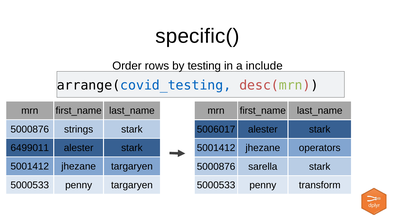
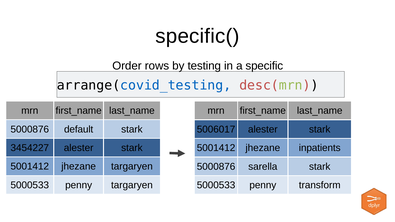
include: include -> specific
strings: strings -> default
6499011: 6499011 -> 3454227
operators: operators -> inpatients
